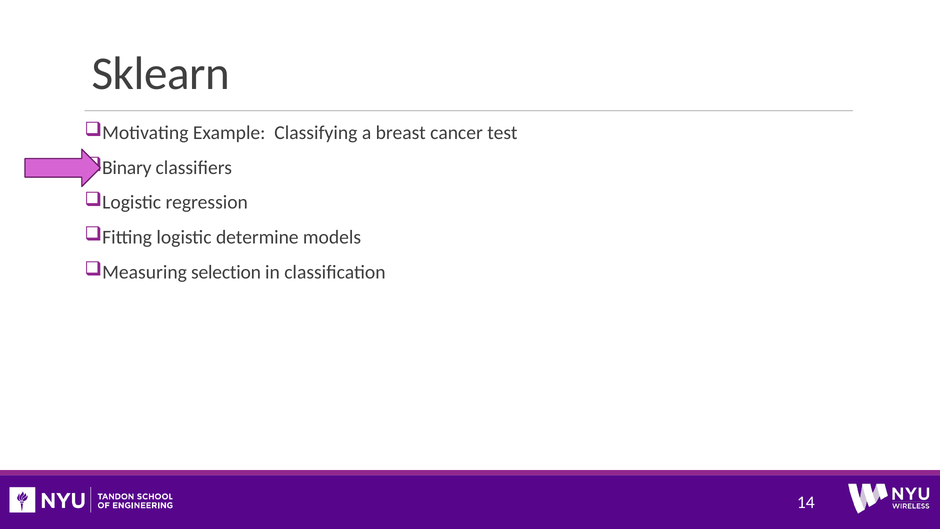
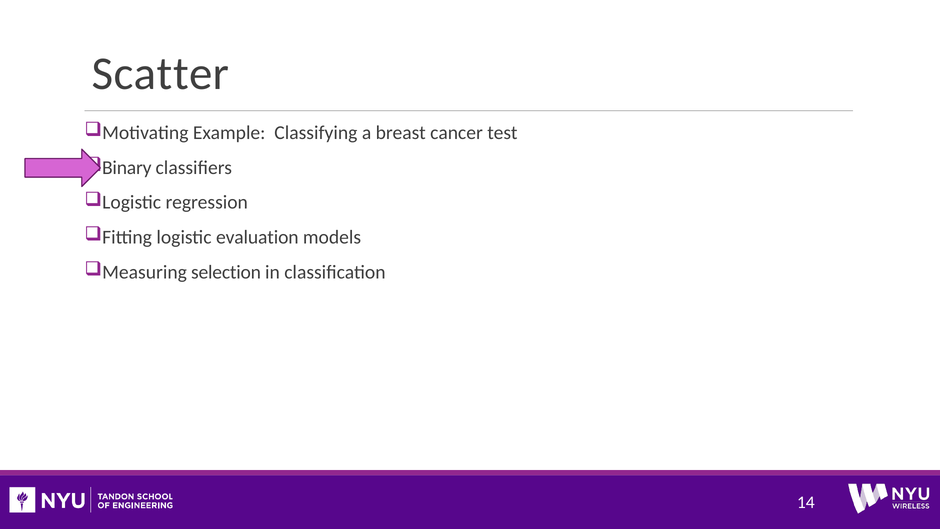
Sklearn: Sklearn -> Scatter
determine: determine -> evaluation
